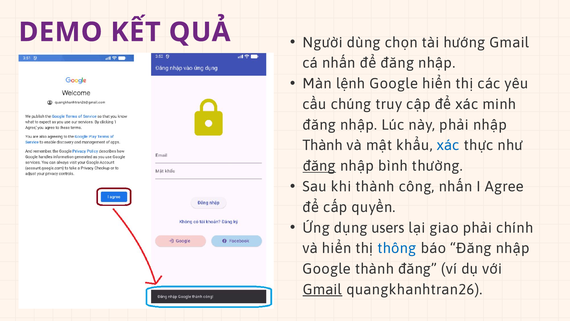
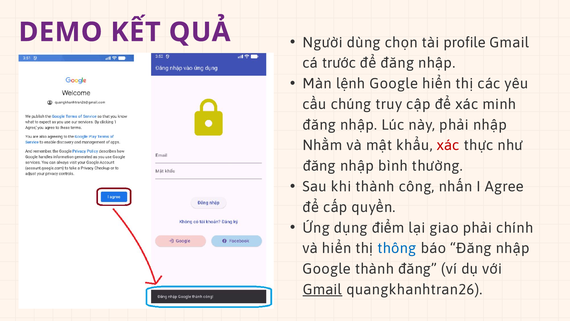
hướng: hướng -> profile
cá nhấn: nhấn -> trước
Thành at (323, 145): Thành -> Nhằm
xác at (448, 145) colour: blue -> red
đăng at (319, 166) underline: present -> none
users: users -> điểm
